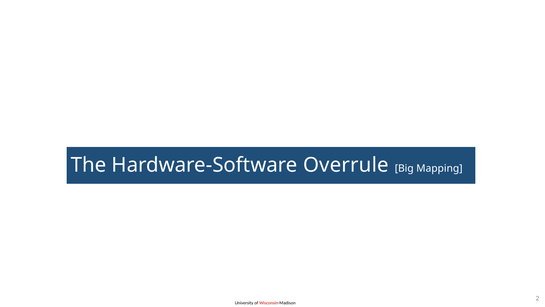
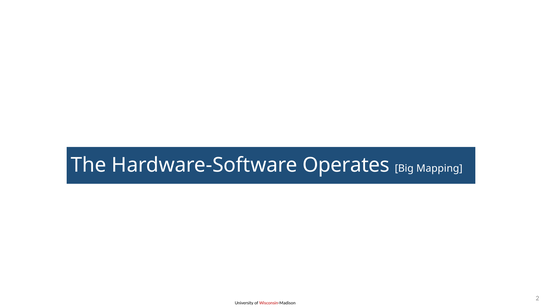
Overrule: Overrule -> Operates
